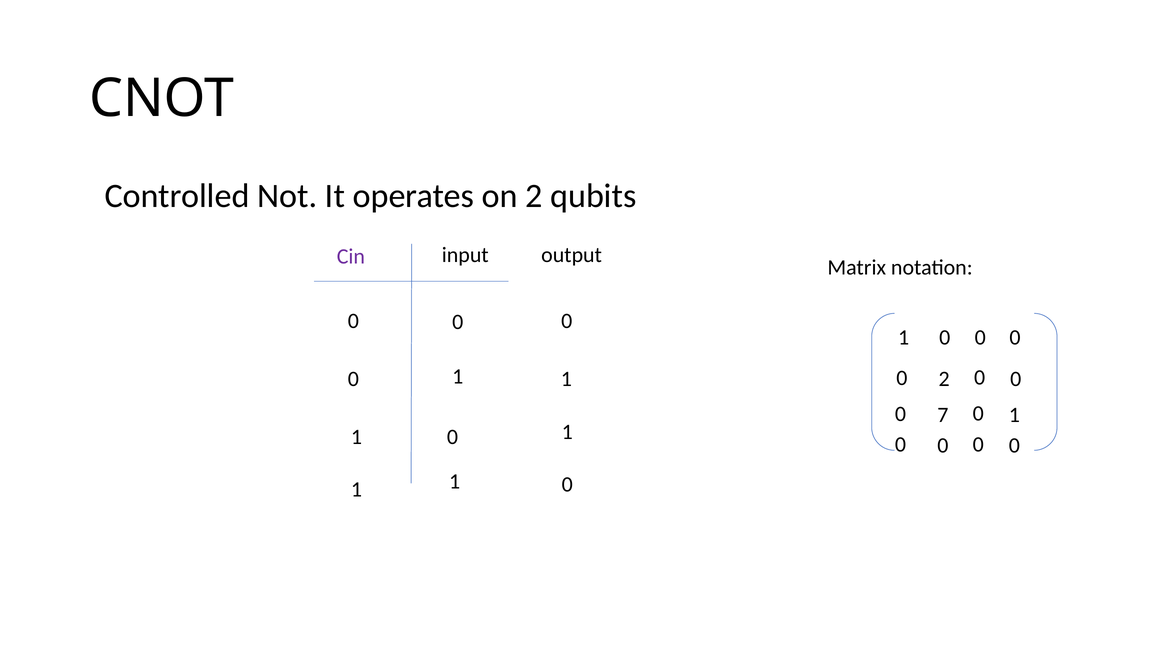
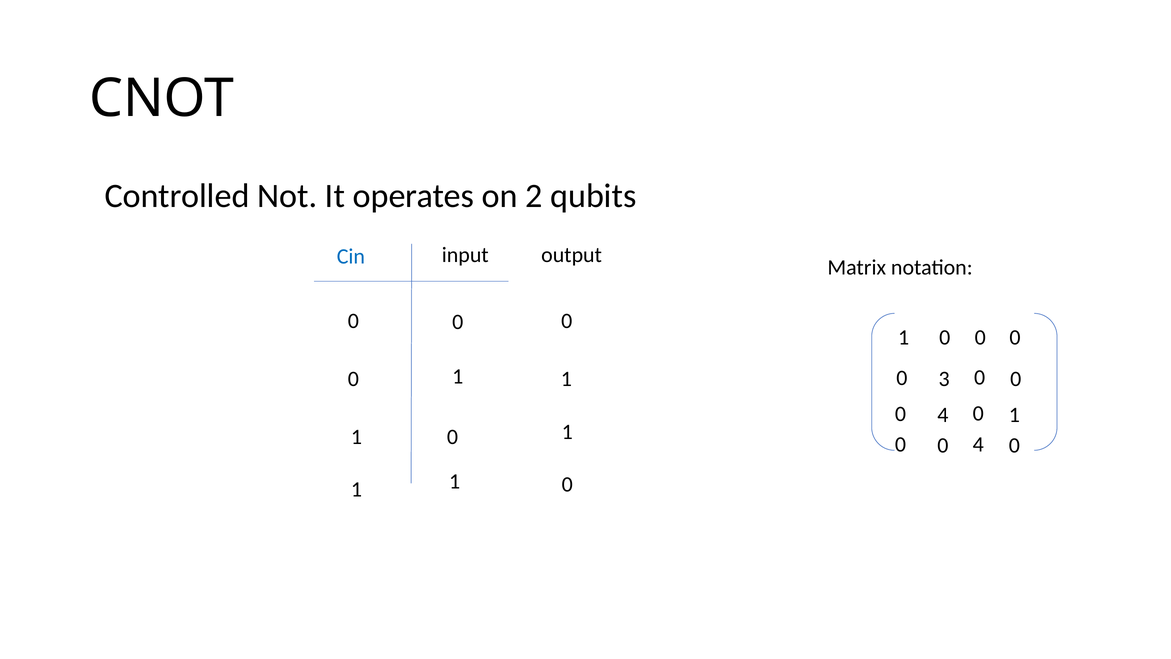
Cin colour: purple -> blue
0 2: 2 -> 3
7 at (943, 415): 7 -> 4
0 at (978, 444): 0 -> 4
